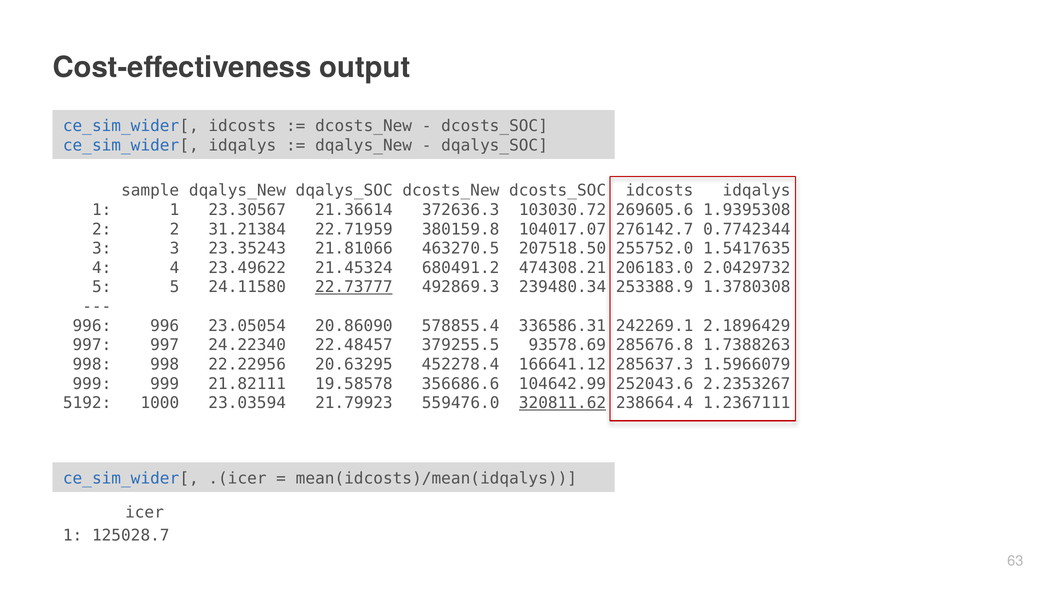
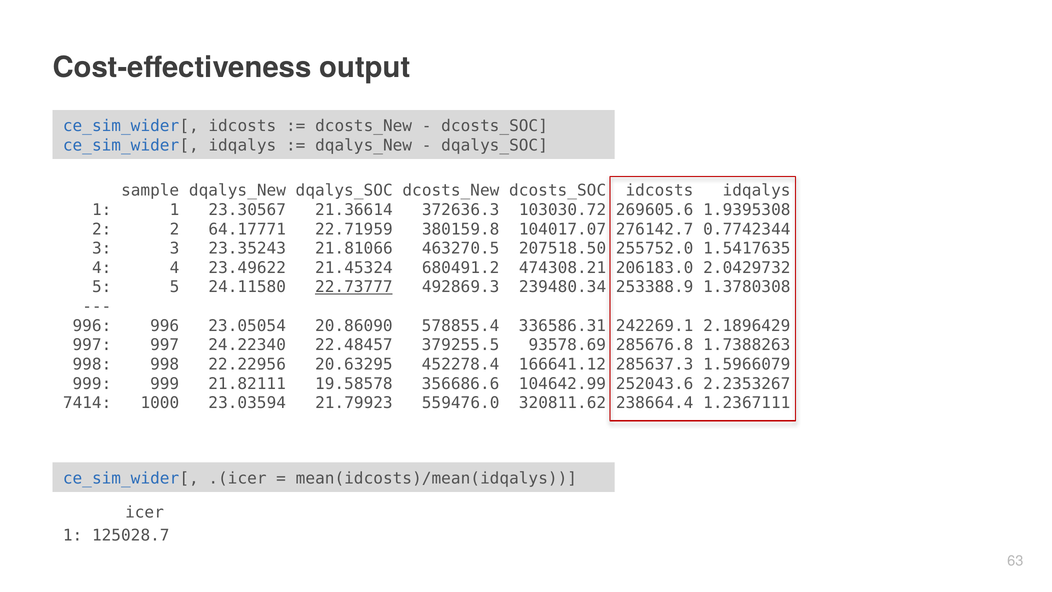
31.21384: 31.21384 -> 64.17771
5192: 5192 -> 7414
320811.62 underline: present -> none
